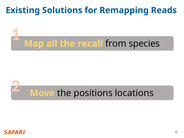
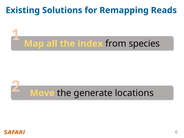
recall: recall -> index
positions: positions -> generate
